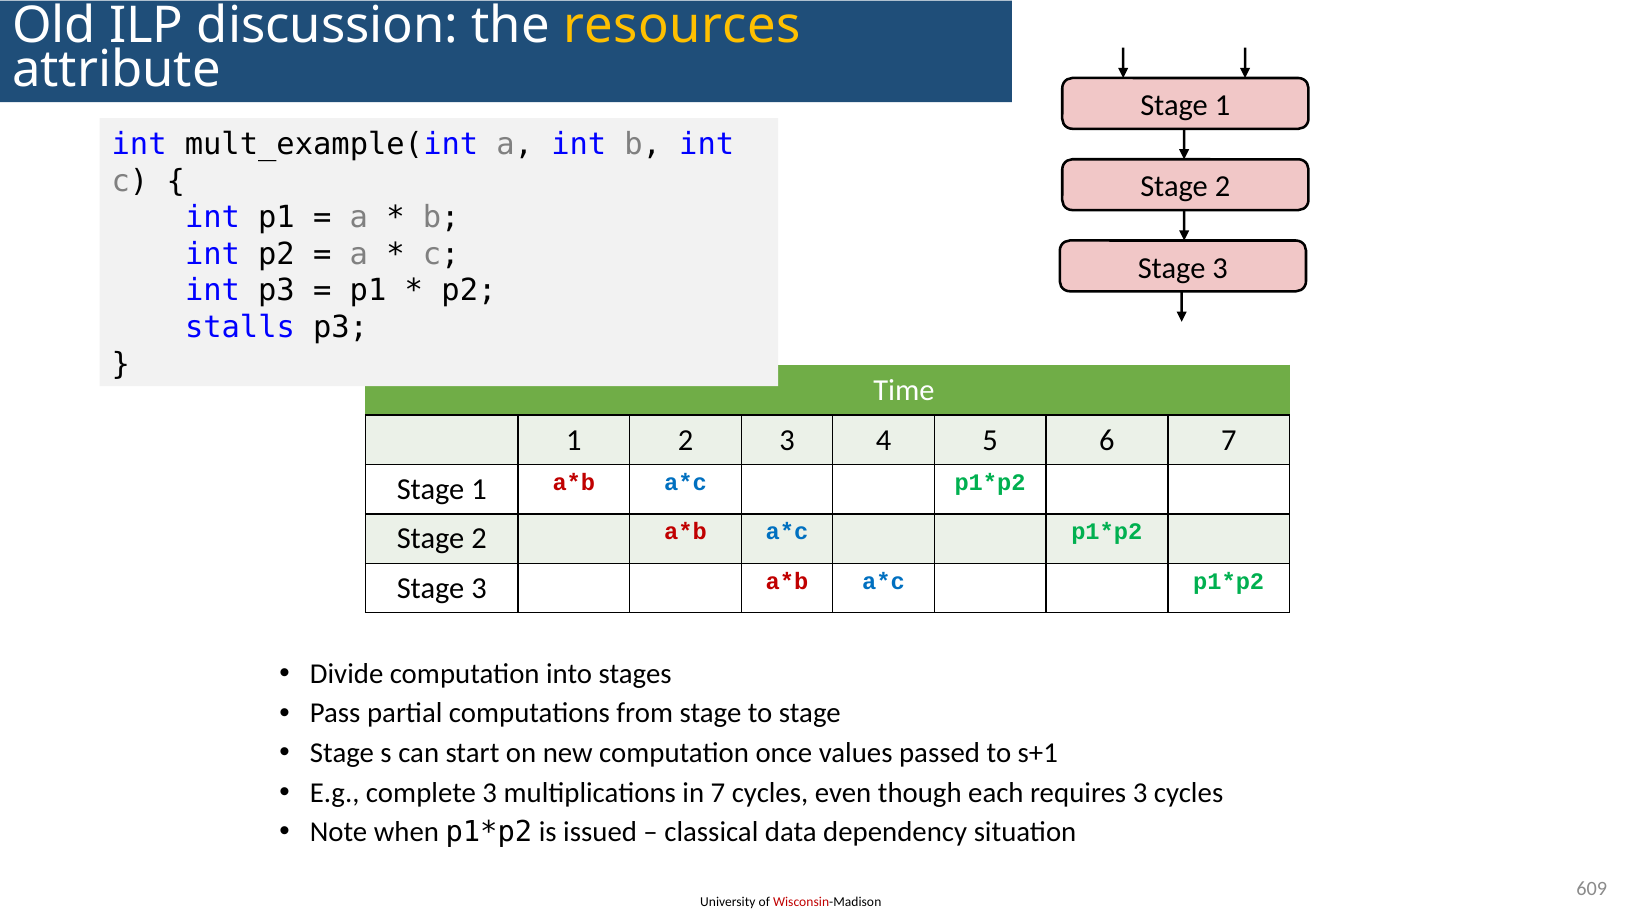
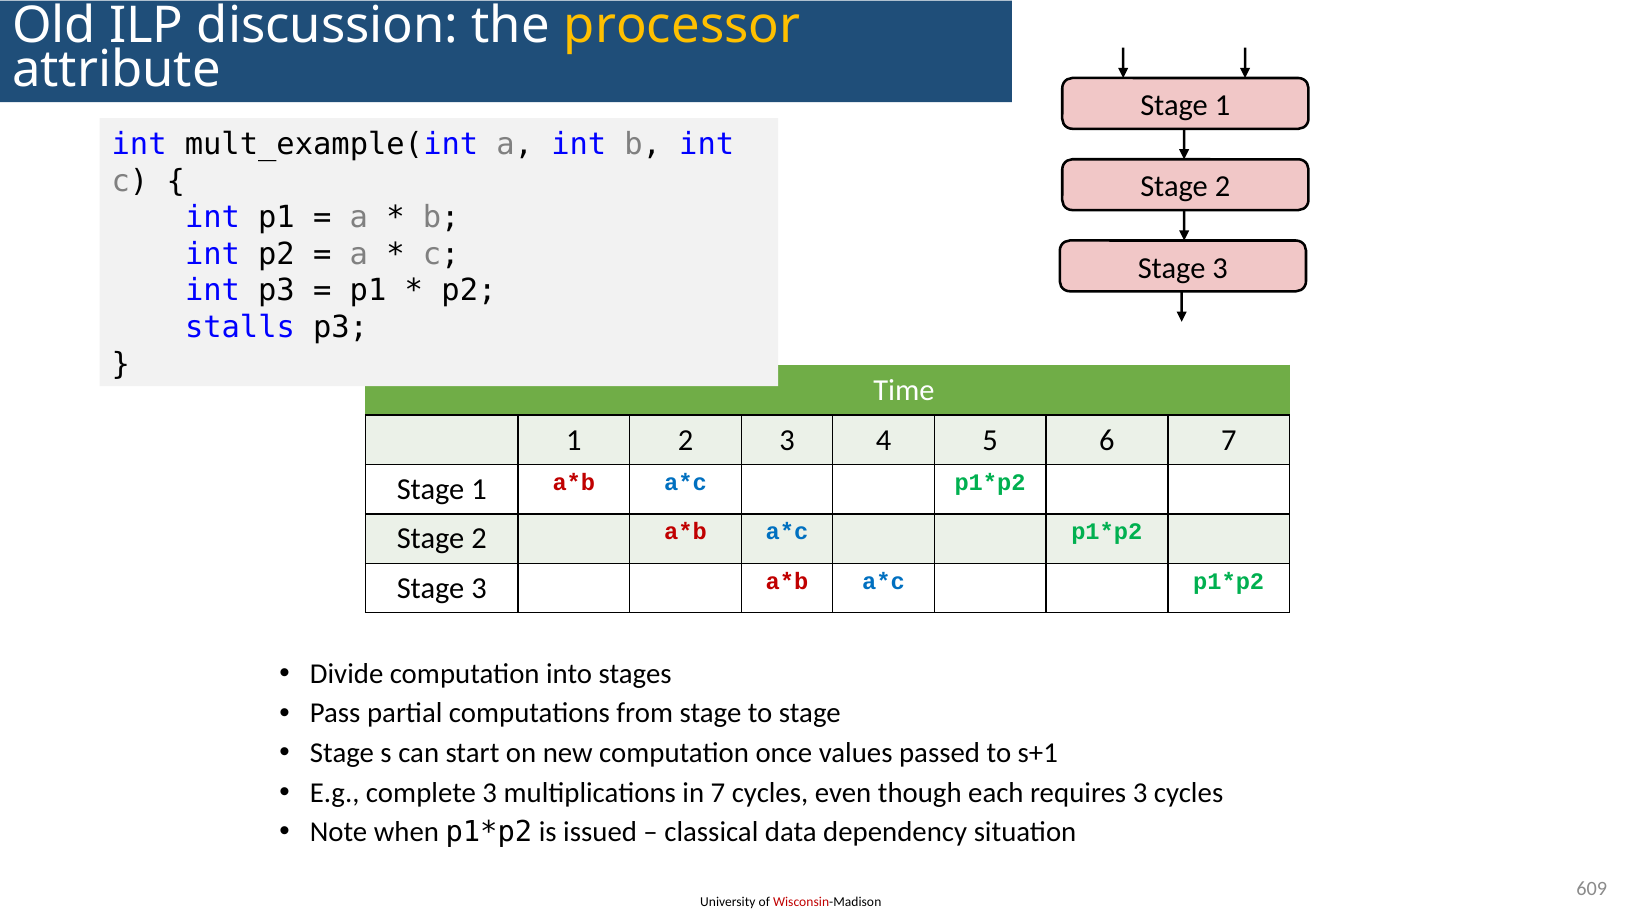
resources: resources -> processor
